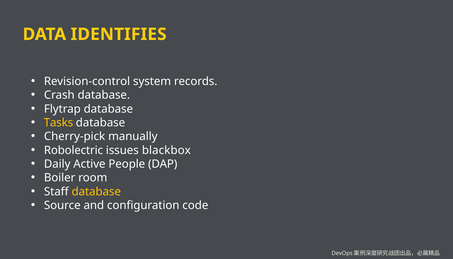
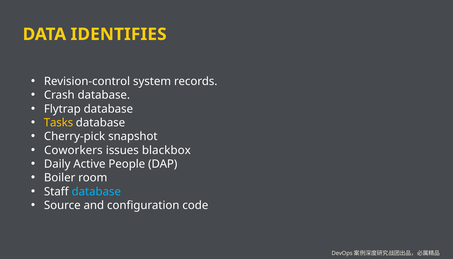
manually: manually -> snapshot
Robolectric: Robolectric -> Coworkers
database at (96, 191) colour: yellow -> light blue
